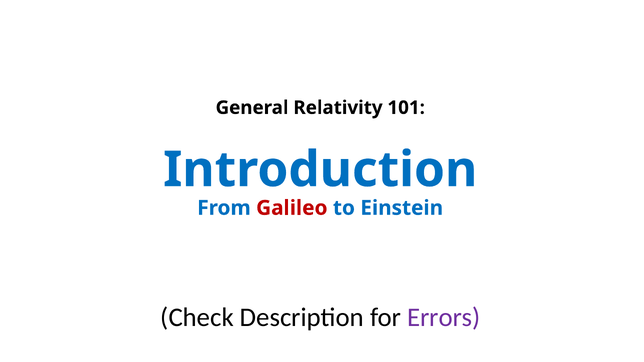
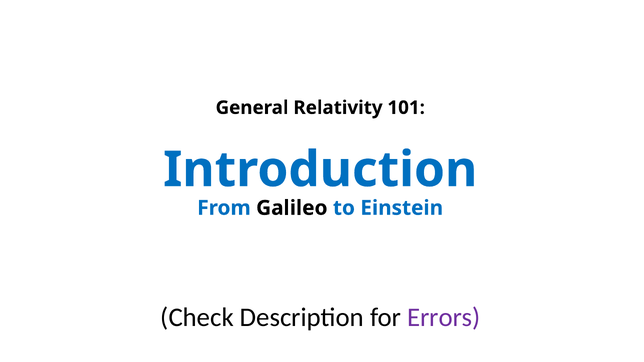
Galileo colour: red -> black
